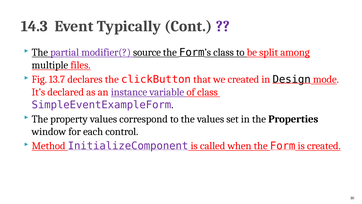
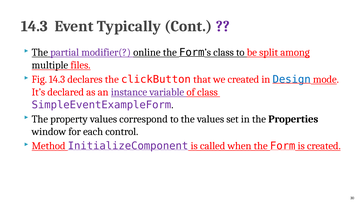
source: source -> online
Fig 13.7: 13.7 -> 14.3
Design colour: black -> blue
